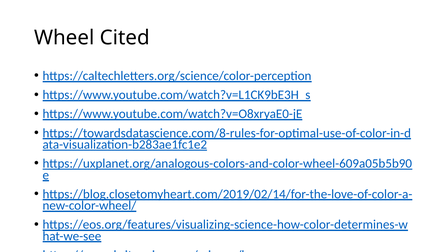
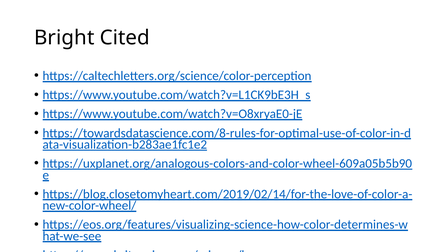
Wheel: Wheel -> Bright
